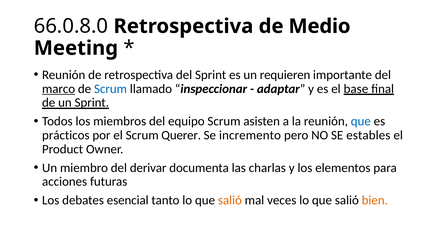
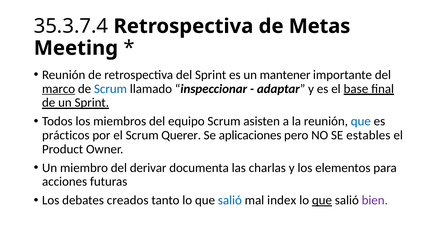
66.0.8.0: 66.0.8.0 -> 35.3.7.4
Medio: Medio -> Metas
requieren: requieren -> mantener
incremento: incremento -> aplicaciones
esencial: esencial -> creados
salió at (230, 200) colour: orange -> blue
veces: veces -> index
que at (322, 200) underline: none -> present
bien colour: orange -> purple
